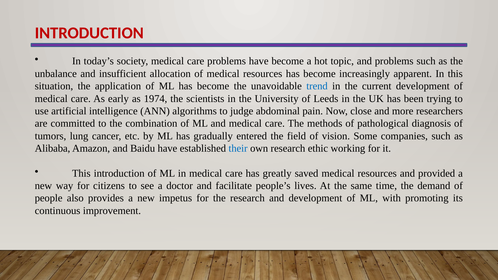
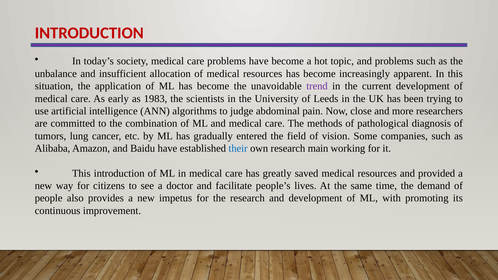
trend colour: blue -> purple
1974: 1974 -> 1983
ethic: ethic -> main
